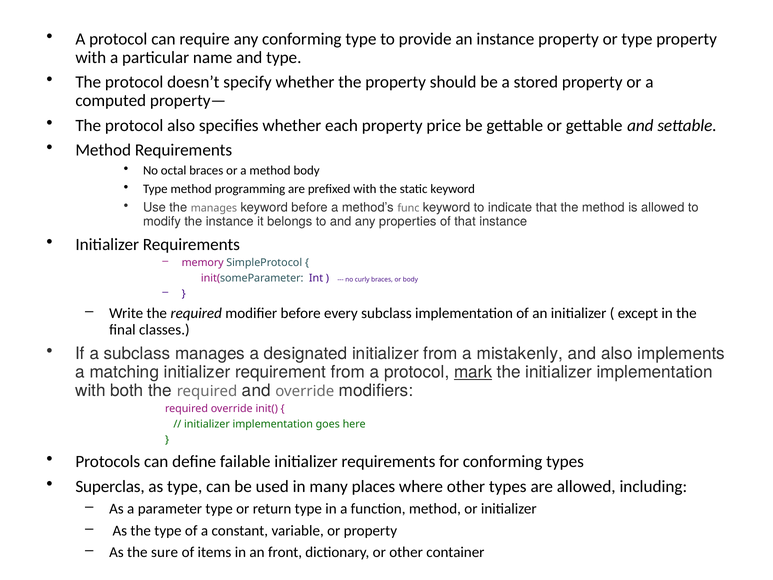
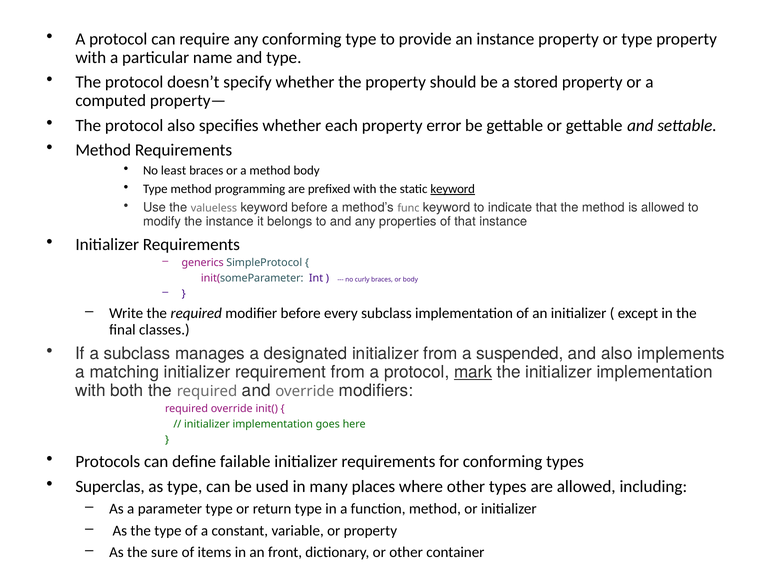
price: price -> error
octal: octal -> least
keyword at (453, 189) underline: none -> present
the manages: manages -> valueless
memory: memory -> generics
mistakenly: mistakenly -> suspended
